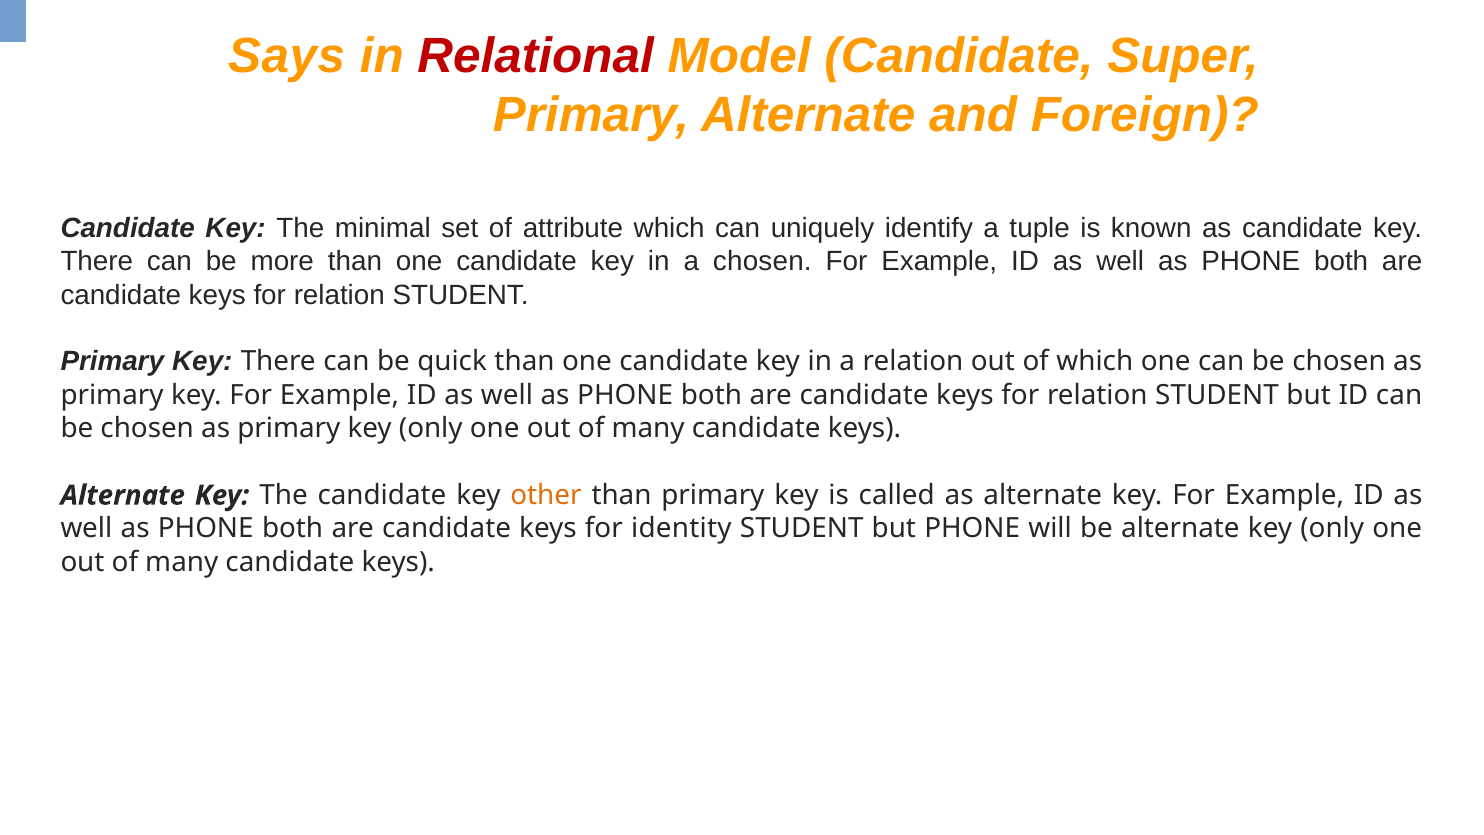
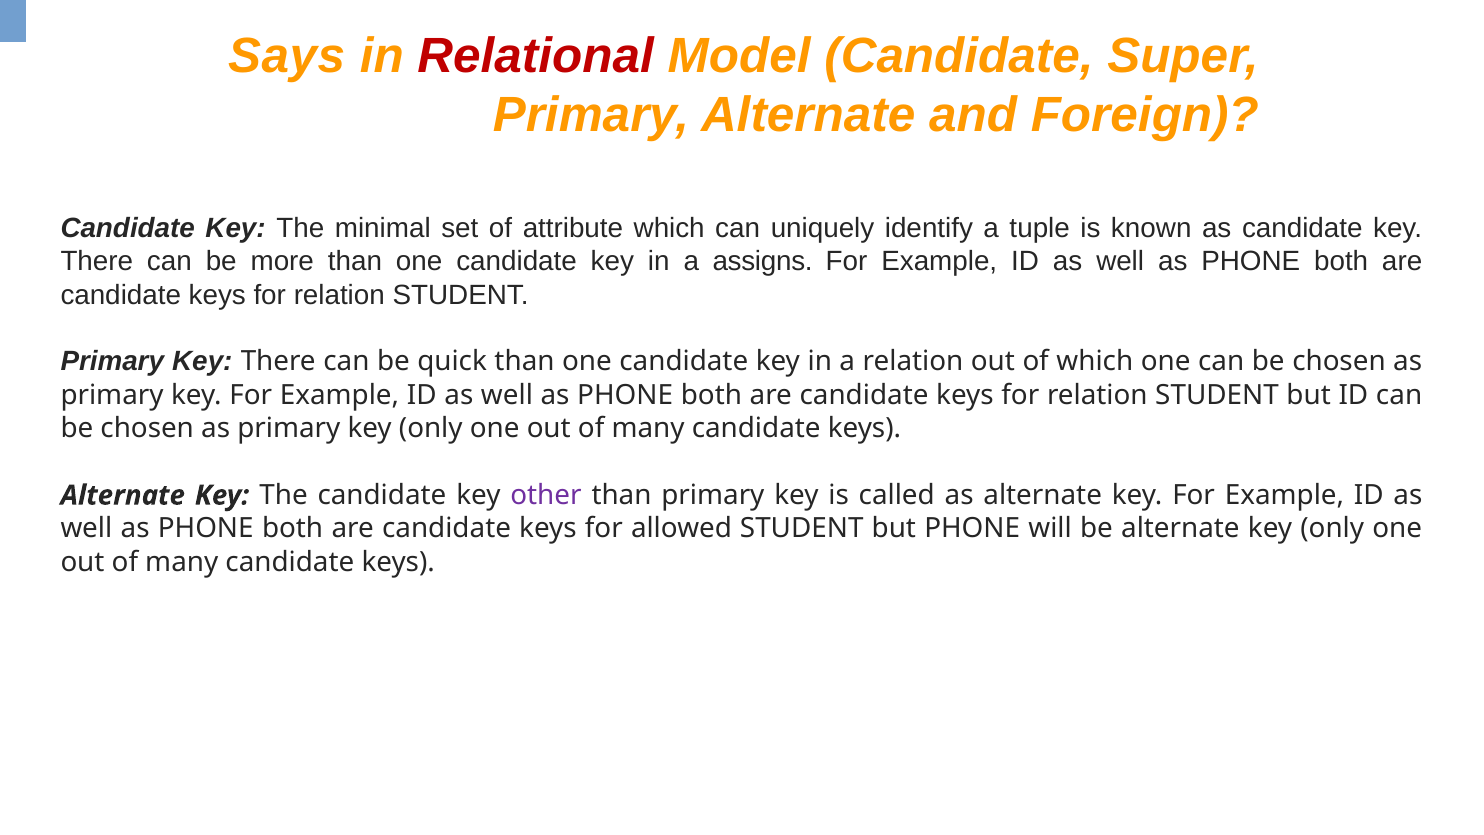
a chosen: chosen -> assigns
other colour: orange -> purple
identity: identity -> allowed
